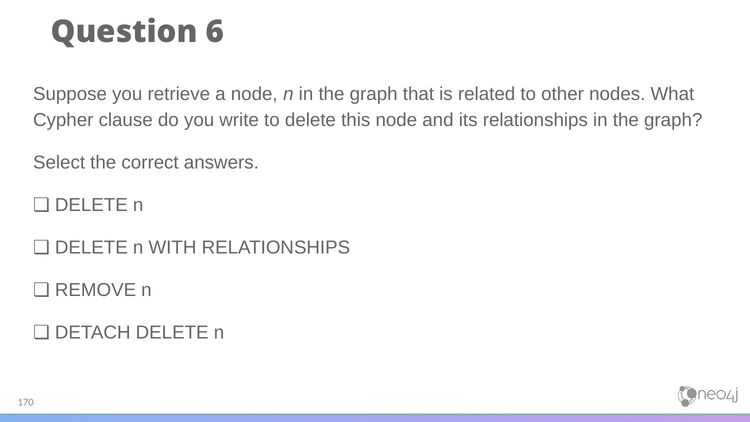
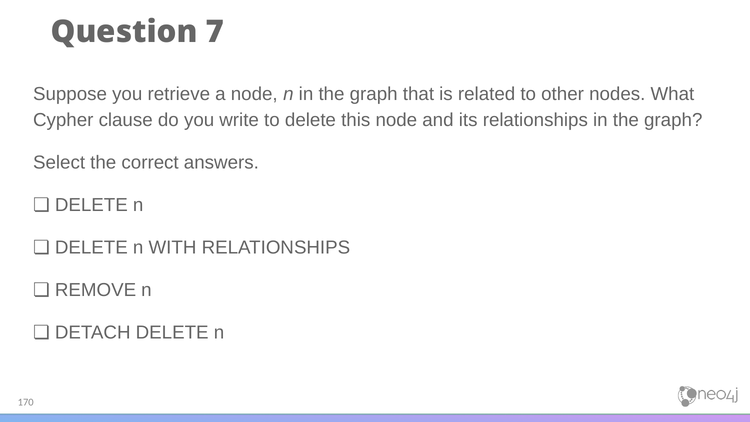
6: 6 -> 7
